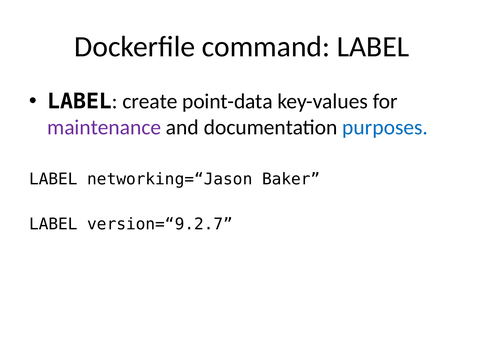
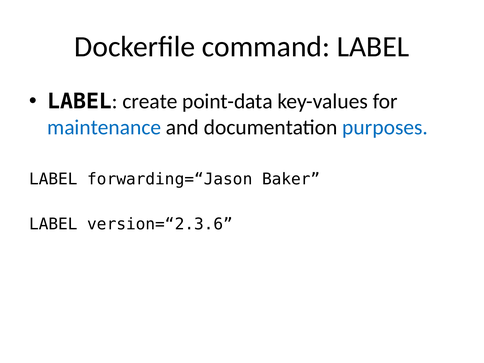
maintenance colour: purple -> blue
networking=“Jason: networking=“Jason -> forwarding=“Jason
version=“9.2.7: version=“9.2.7 -> version=“2.3.6
